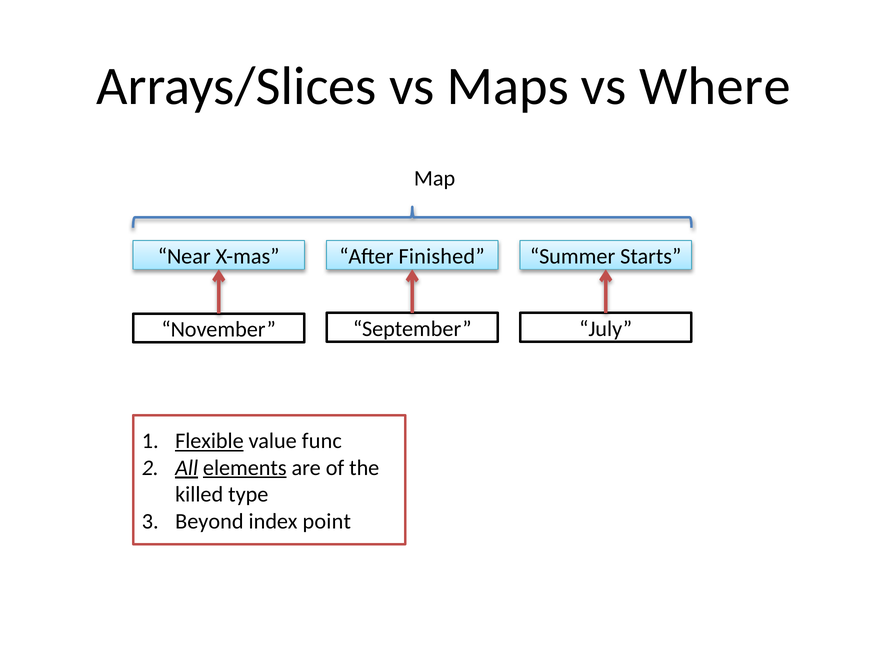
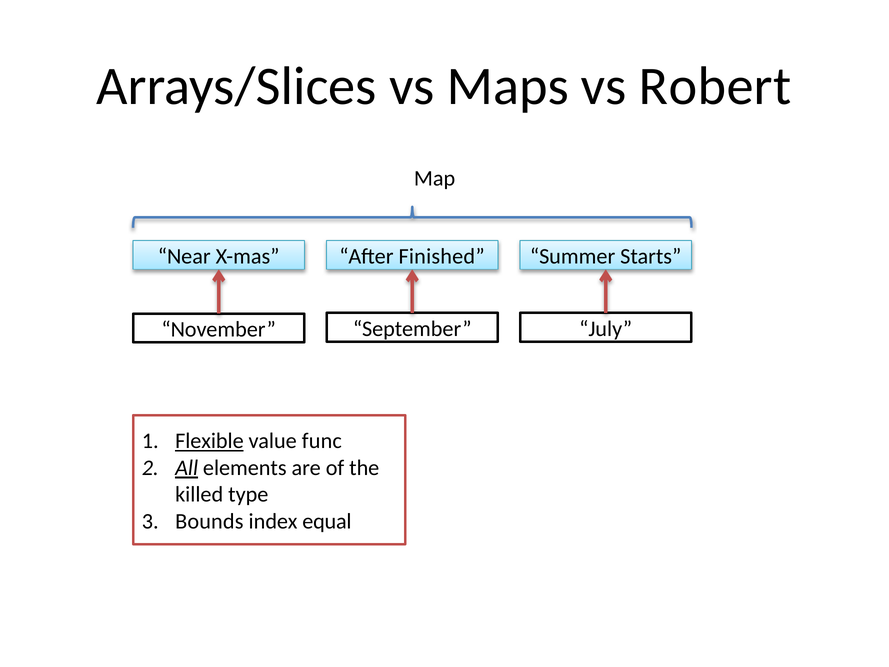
Where: Where -> Robert
elements underline: present -> none
Beyond: Beyond -> Bounds
point: point -> equal
